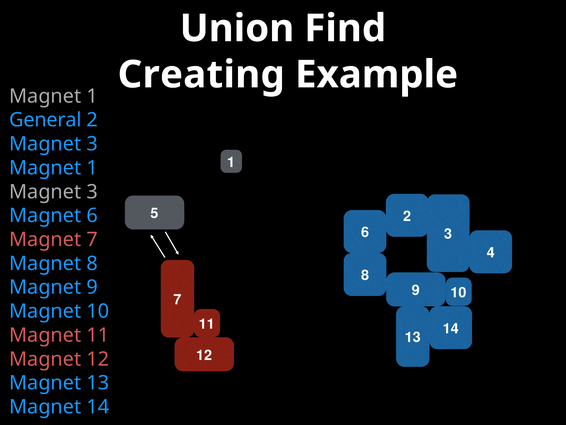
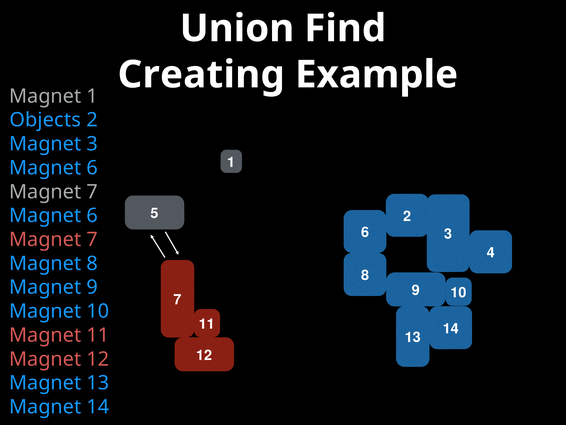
General: General -> Objects
1 at (92, 168): 1 -> 6
3 at (92, 192): 3 -> 7
